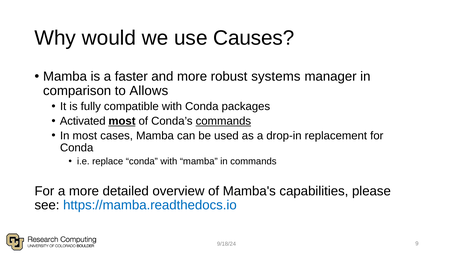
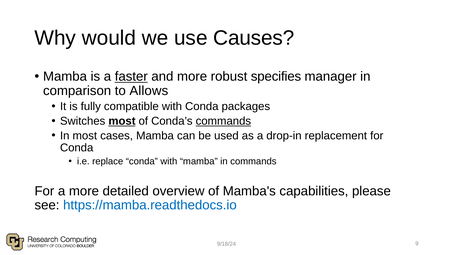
faster underline: none -> present
systems: systems -> specifies
Activated: Activated -> Switches
